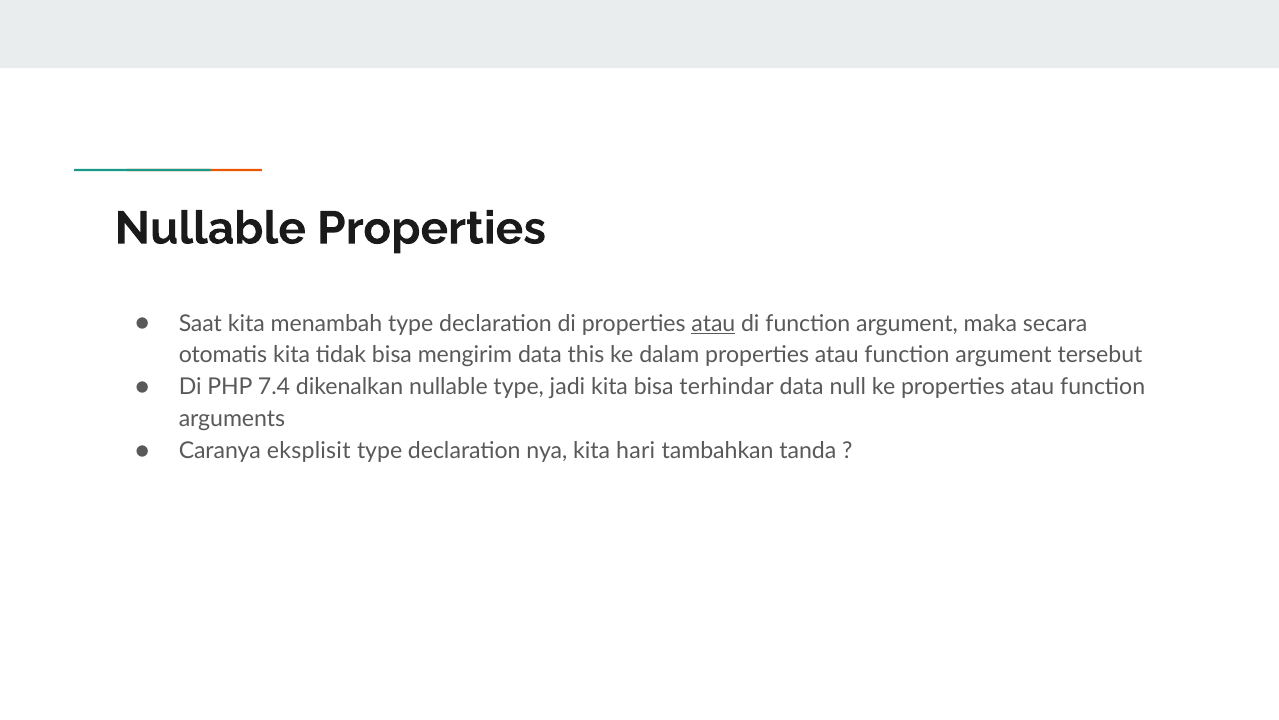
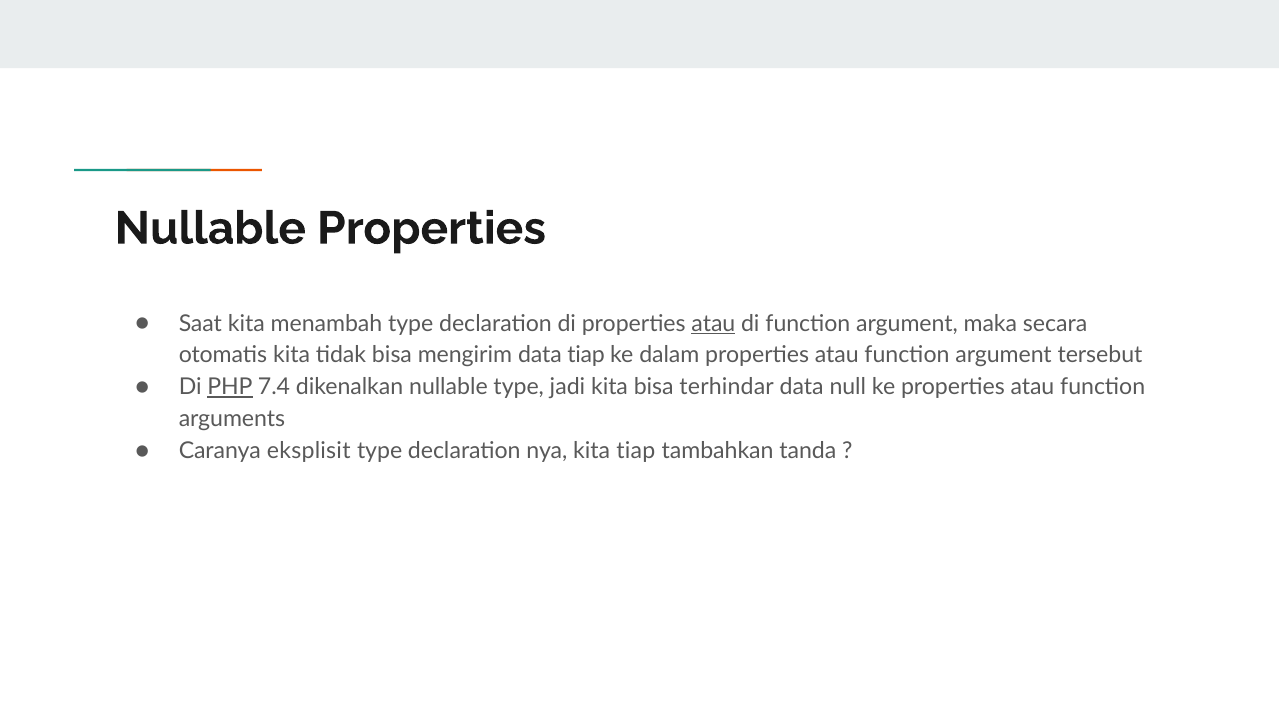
data this: this -> tiap
PHP underline: none -> present
kita hari: hari -> tiap
